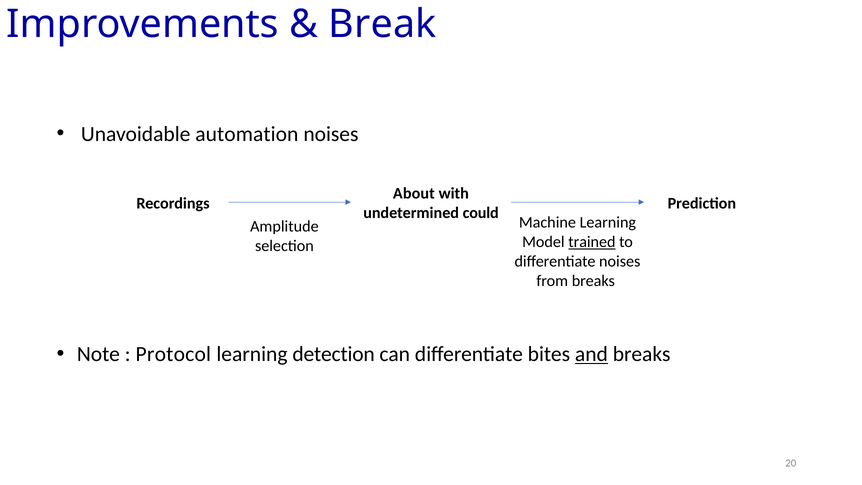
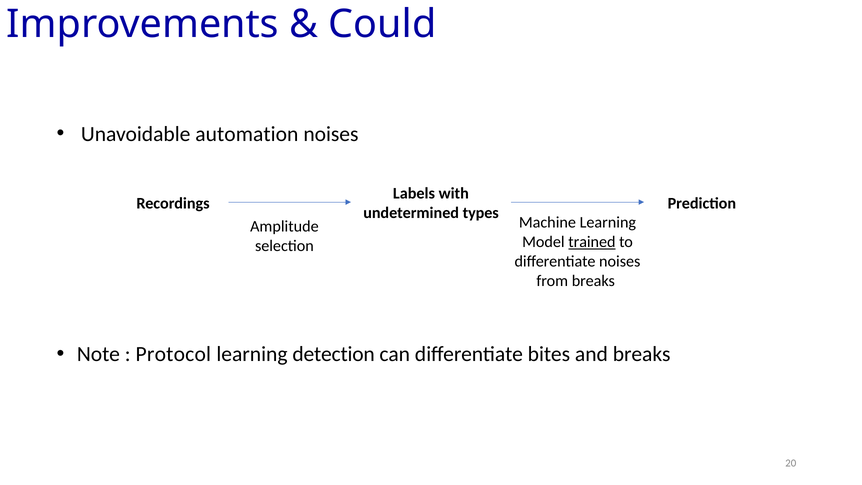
Break: Break -> Could
About: About -> Labels
could: could -> types
and underline: present -> none
